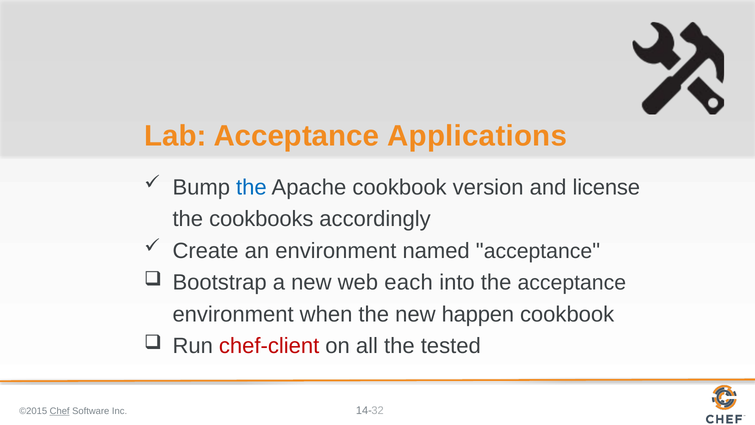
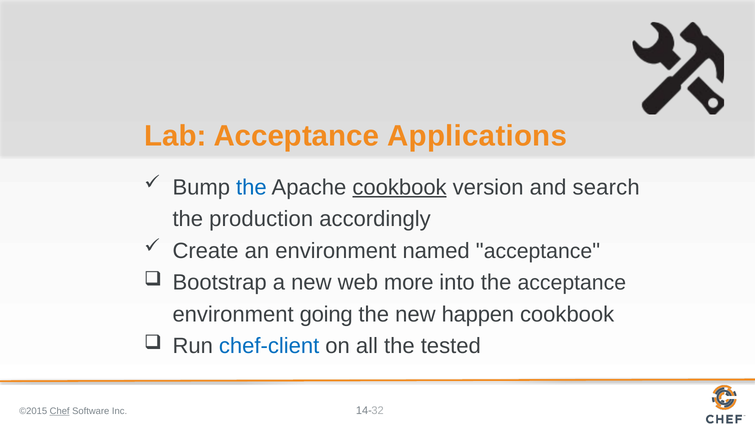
cookbook at (400, 187) underline: none -> present
license: license -> search
cookbooks: cookbooks -> production
each: each -> more
when: when -> going
chef-client colour: red -> blue
